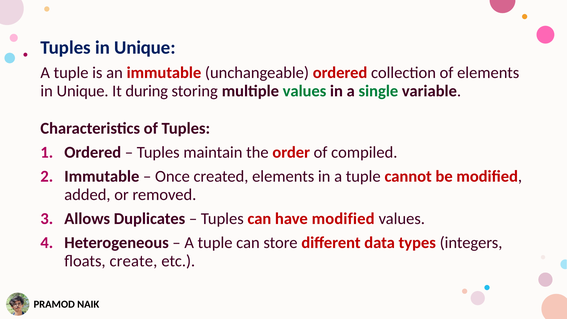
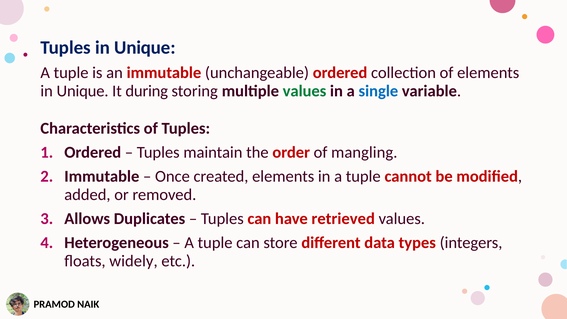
single colour: green -> blue
compiled: compiled -> mangling
have modified: modified -> retrieved
create: create -> widely
